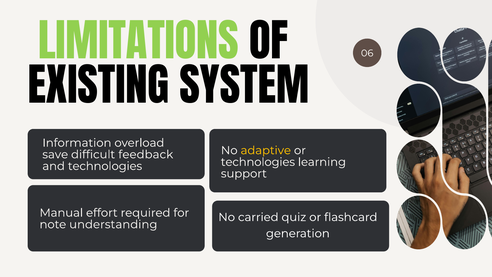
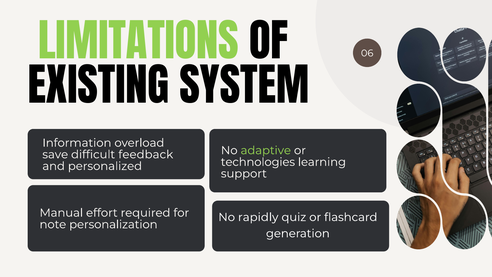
adaptive colour: yellow -> light green
and technologies: technologies -> personalized
carried: carried -> rapidly
understanding: understanding -> personalization
